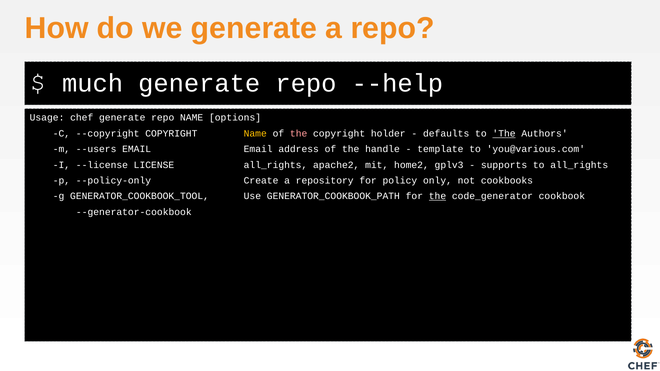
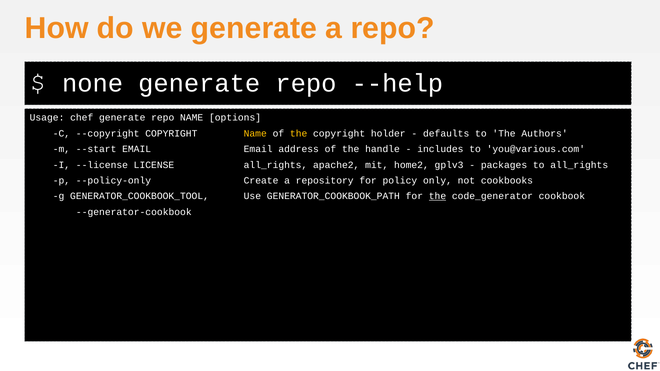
much: much -> none
the at (299, 134) colour: pink -> yellow
The at (504, 134) underline: present -> none
--users: --users -> --start
template: template -> includes
supports: supports -> packages
